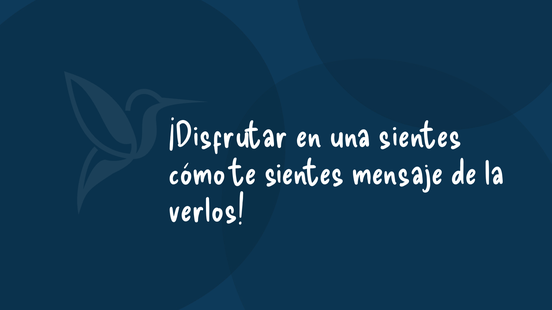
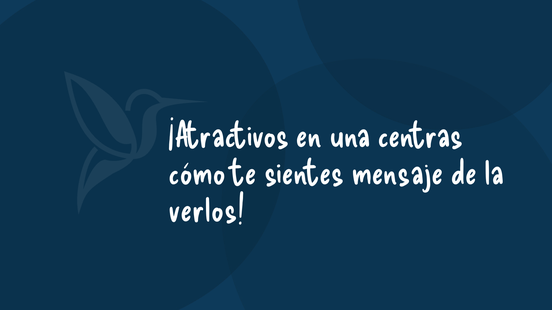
¡Disfrutar: ¡Disfrutar -> ¡Atractivos
una sientes: sientes -> centras
